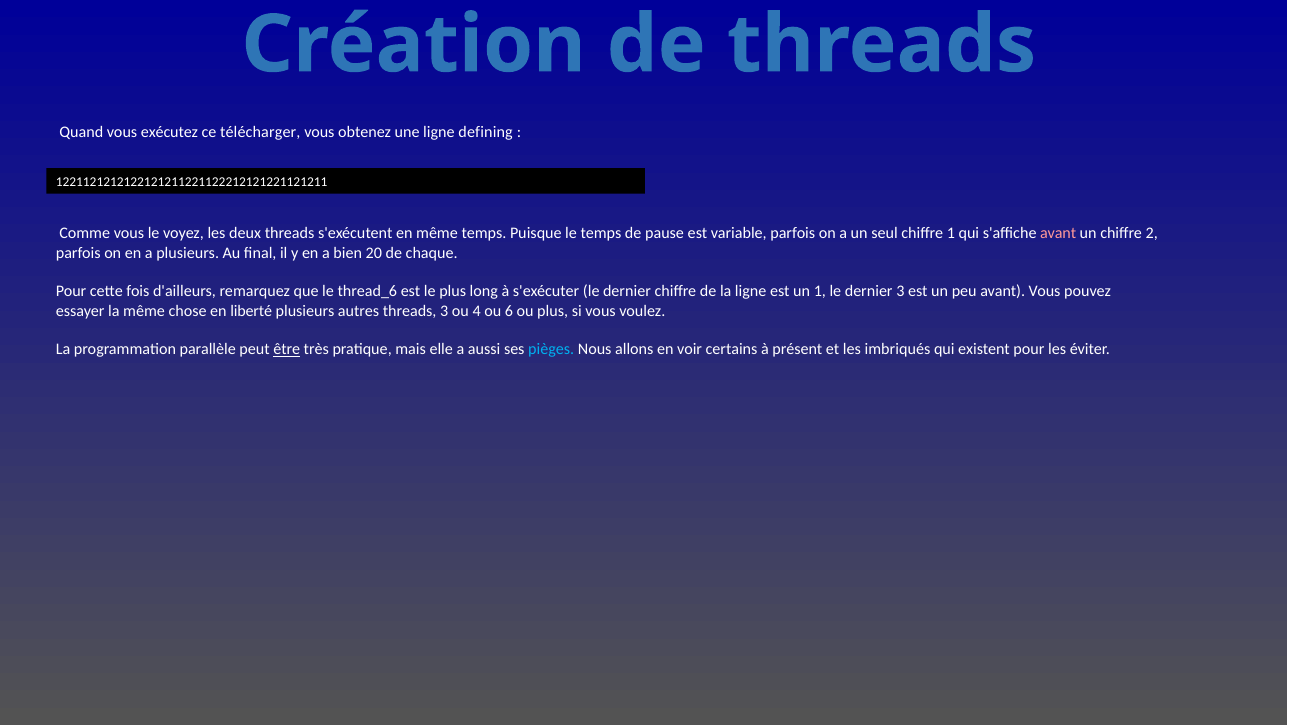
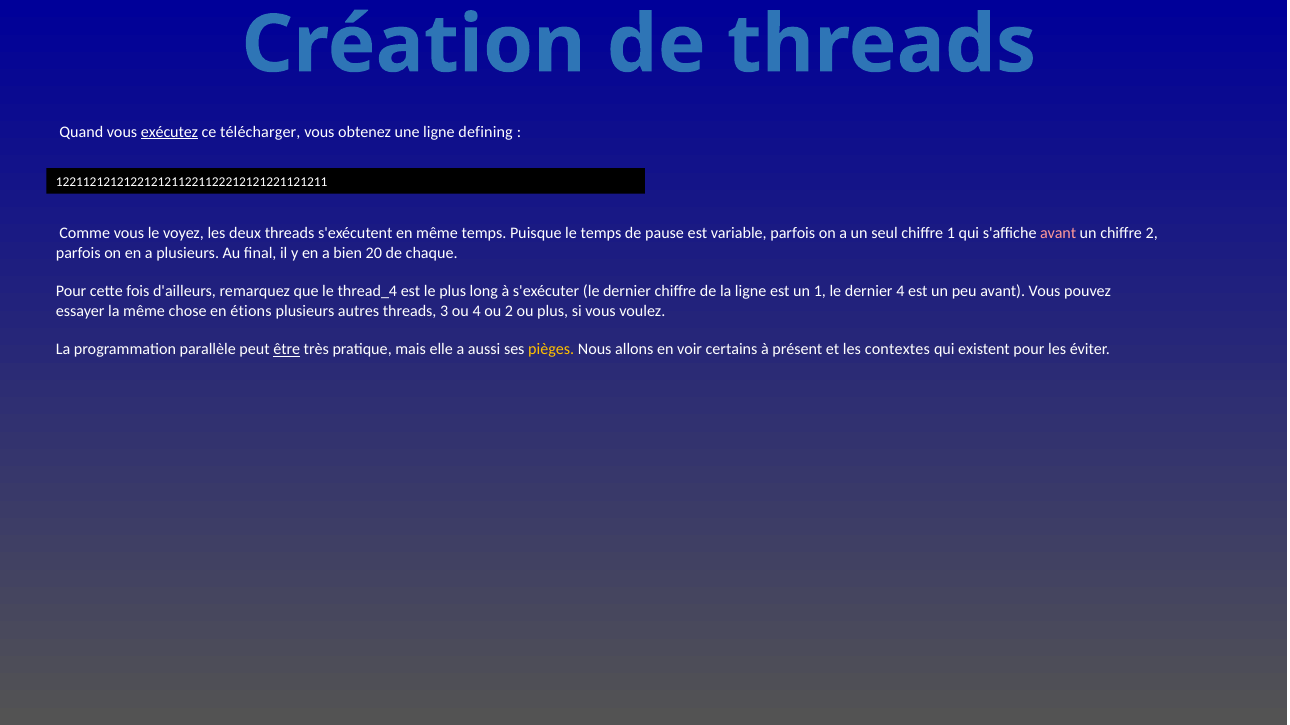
exécutez underline: none -> present
thread_6: thread_6 -> thread_4
dernier 3: 3 -> 4
liberté: liberté -> étions
ou 6: 6 -> 2
pièges colour: light blue -> yellow
imbriqués: imbriqués -> contextes
